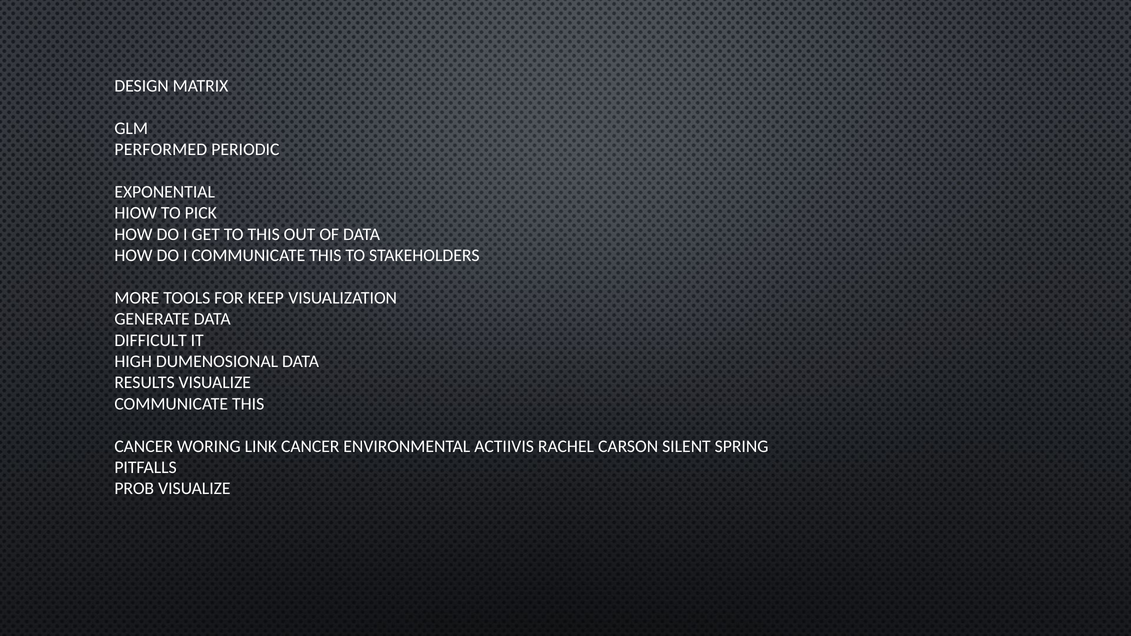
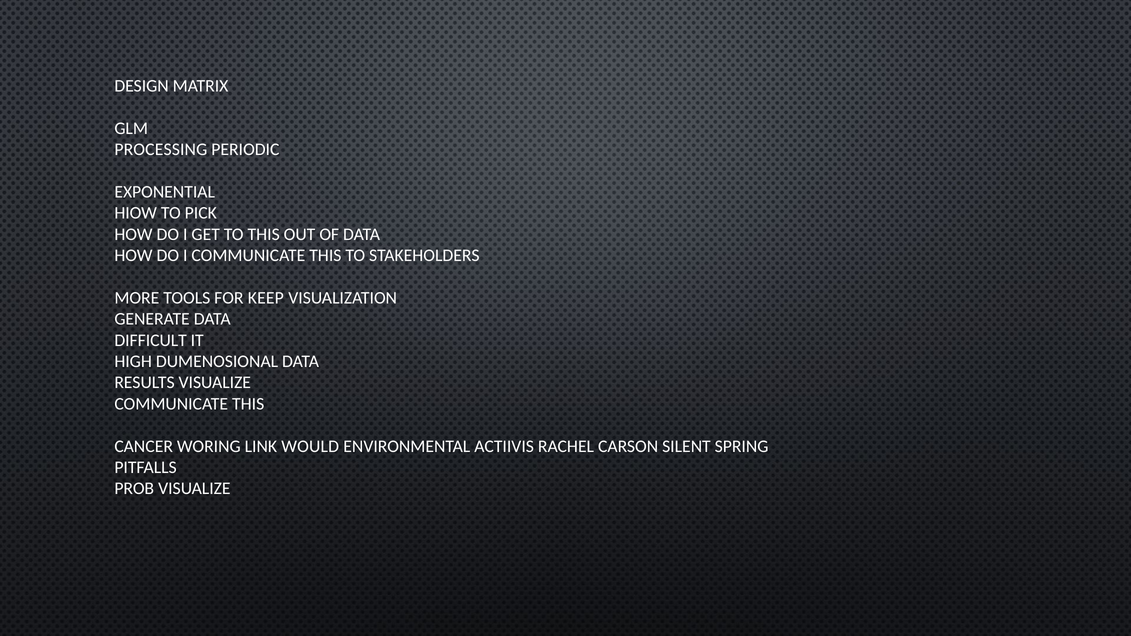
PERFORMED: PERFORMED -> PROCESSING
LINK CANCER: CANCER -> WOULD
